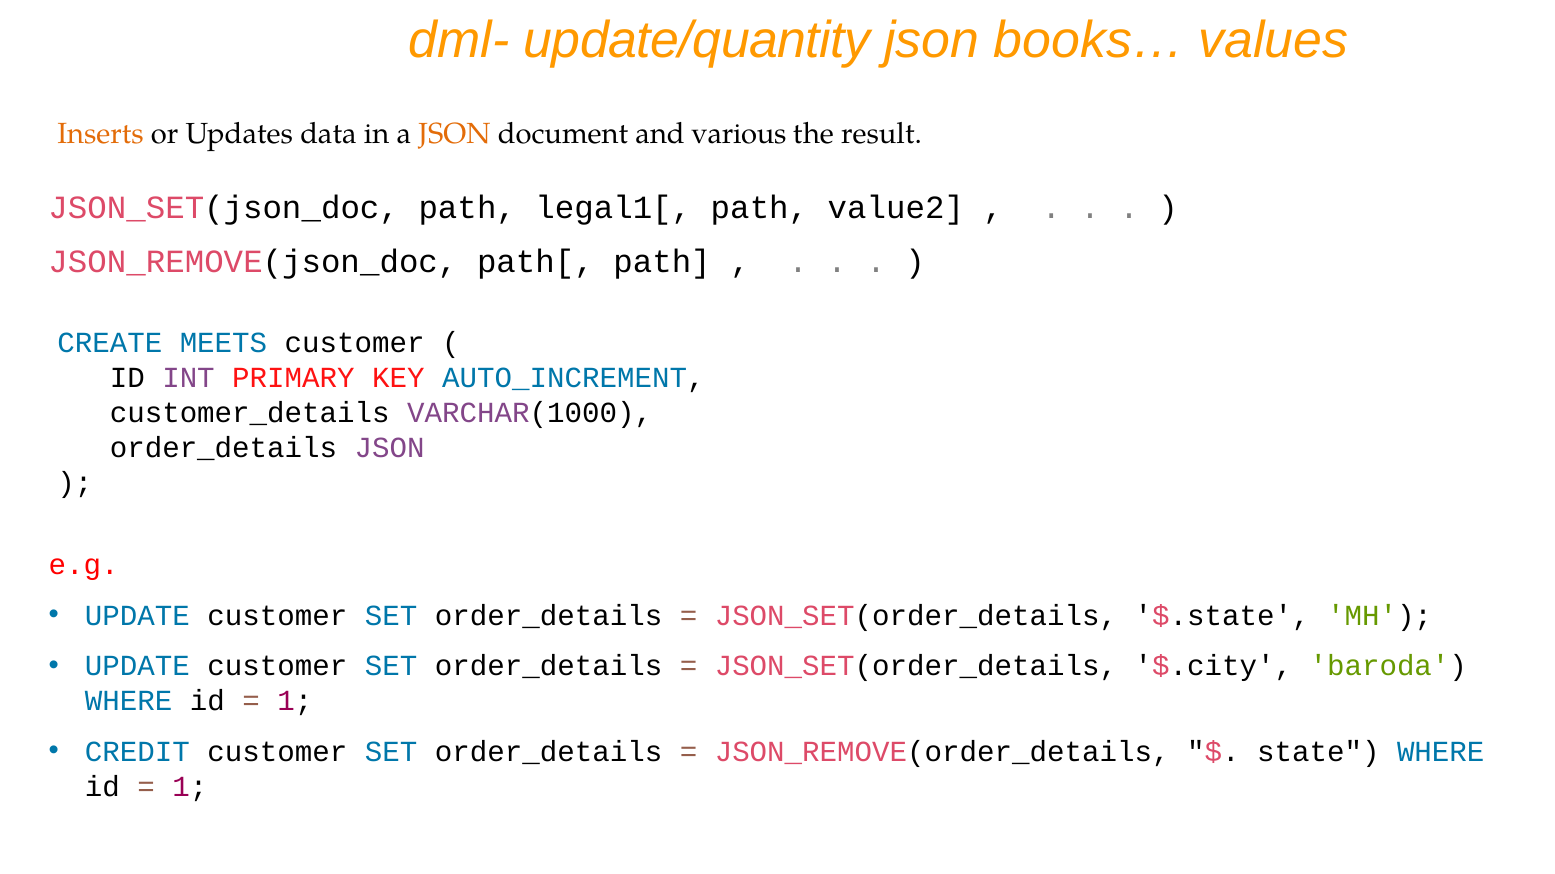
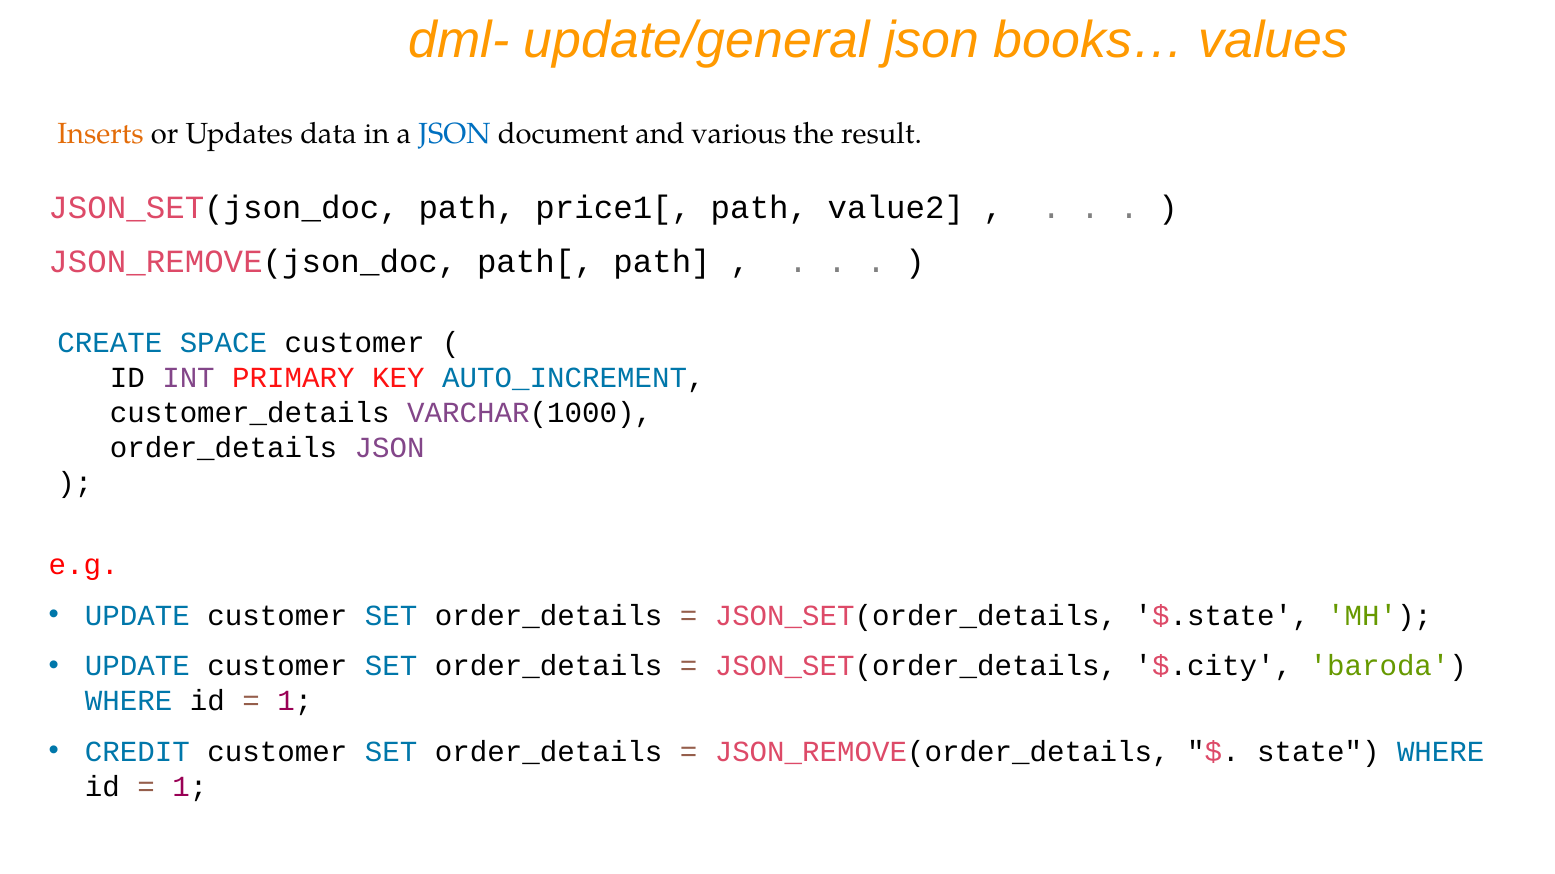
update/quantity: update/quantity -> update/general
JSON at (454, 134) colour: orange -> blue
legal1[: legal1[ -> price1[
MEETS: MEETS -> SPACE
